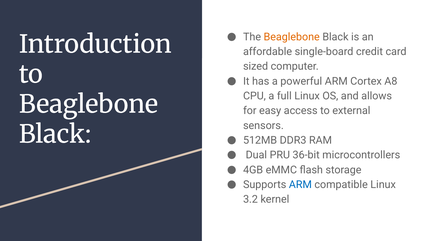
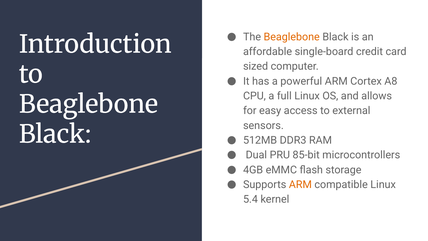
36-bit: 36-bit -> 85-bit
ARM at (300, 184) colour: blue -> orange
3.2: 3.2 -> 5.4
